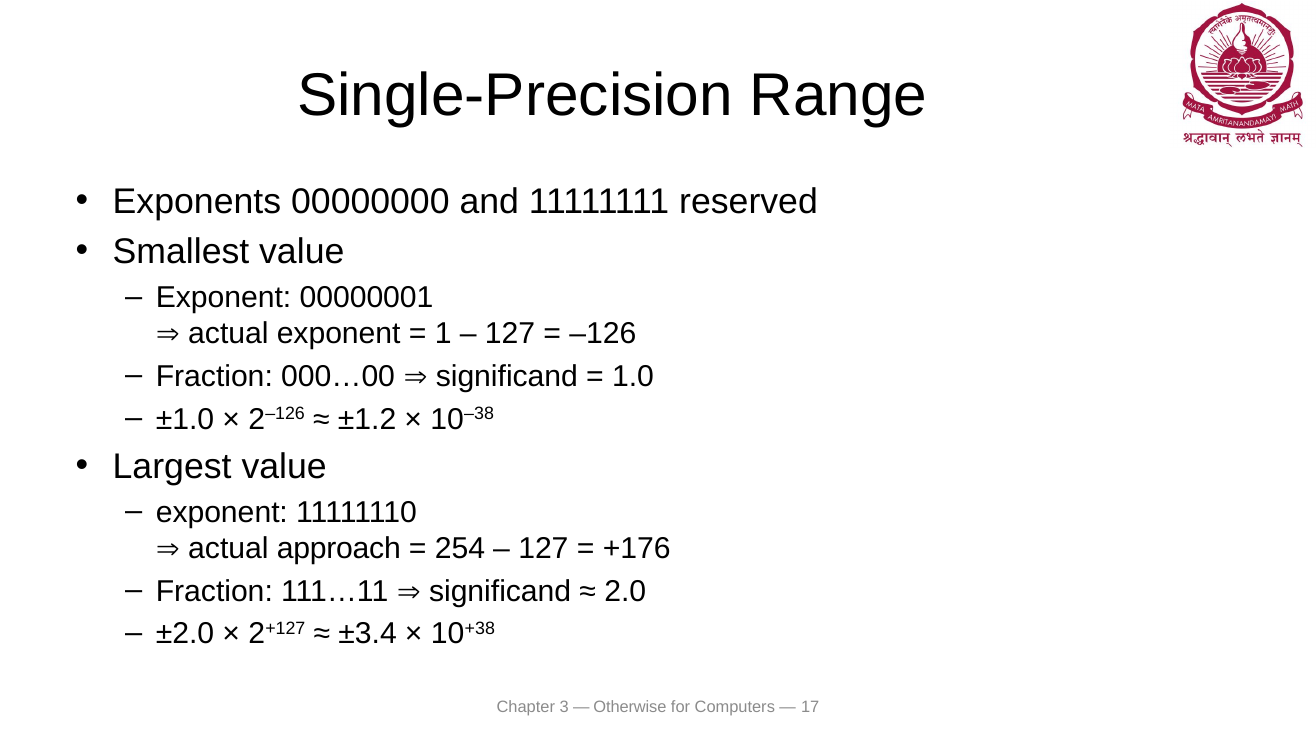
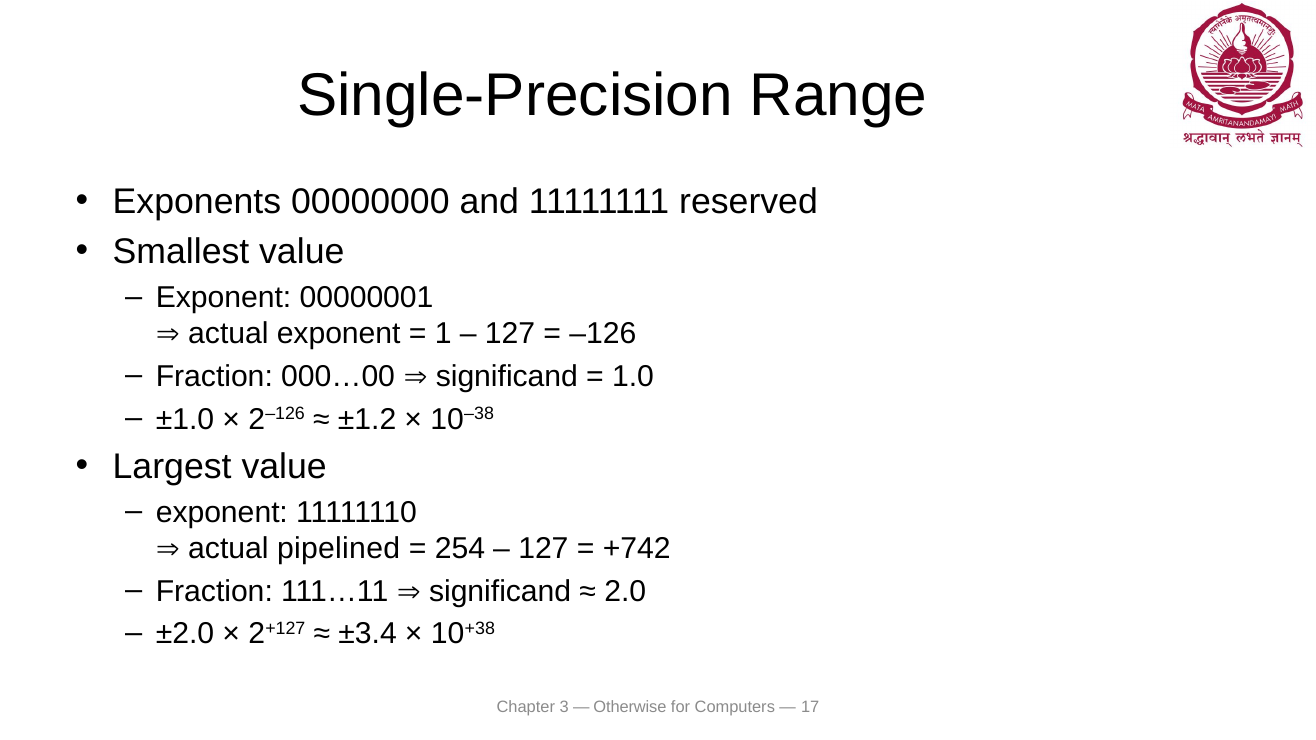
approach: approach -> pipelined
+176: +176 -> +742
